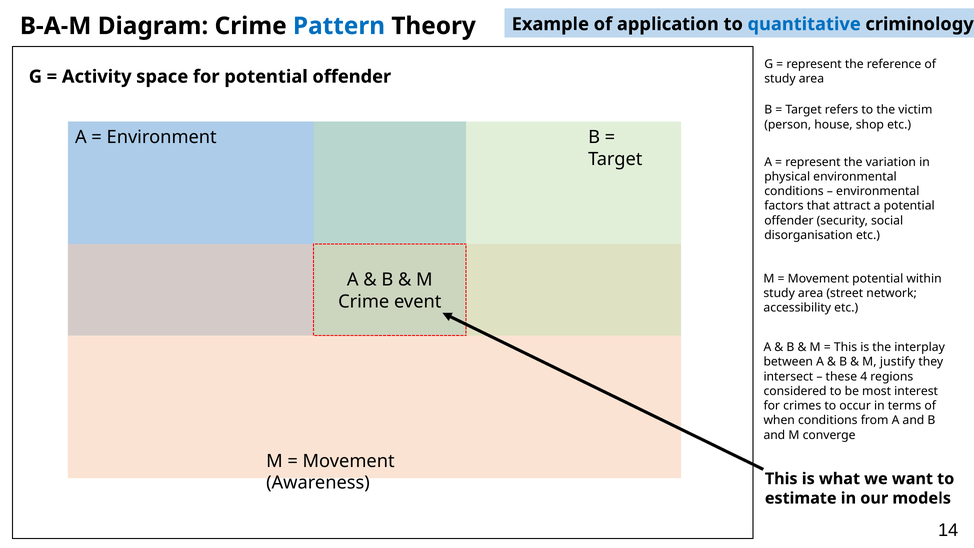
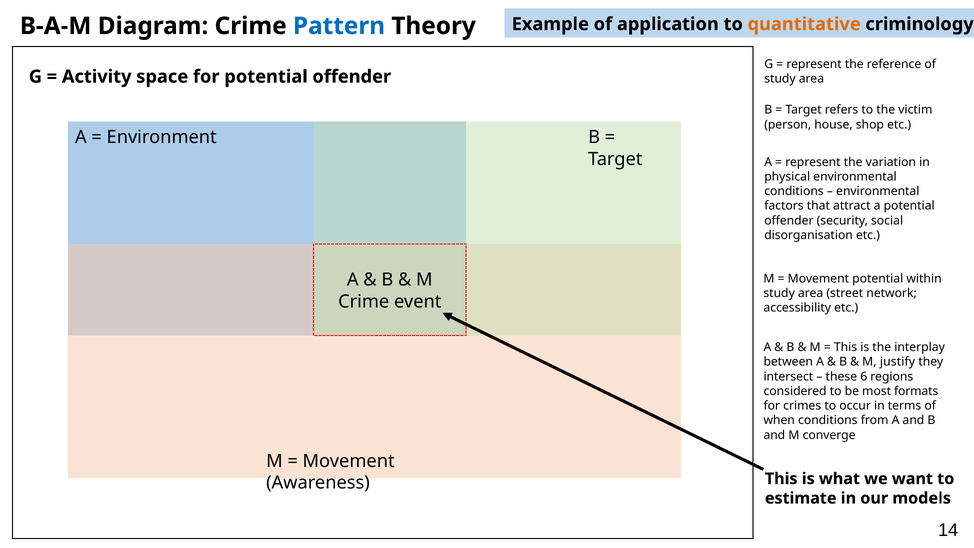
quantitative colour: blue -> orange
4: 4 -> 6
interest: interest -> formats
